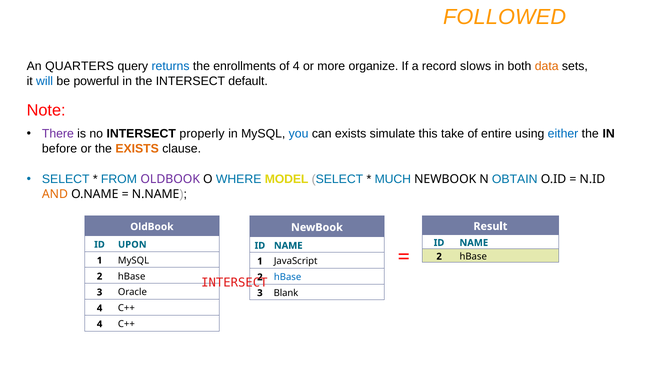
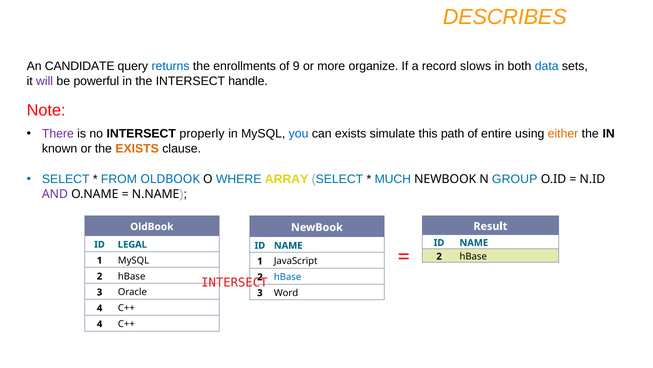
FOLLOWED: FOLLOWED -> DESCRIBES
QUARTERS: QUARTERS -> CANDIDATE
of 4: 4 -> 9
data colour: orange -> blue
will colour: blue -> purple
default: default -> handle
take: take -> path
either colour: blue -> orange
before: before -> known
OLDBOOK at (170, 179) colour: purple -> blue
MODEL: MODEL -> ARRAY
OBTAIN: OBTAIN -> GROUP
AND colour: orange -> purple
UPON: UPON -> LEGAL
Blank: Blank -> Word
